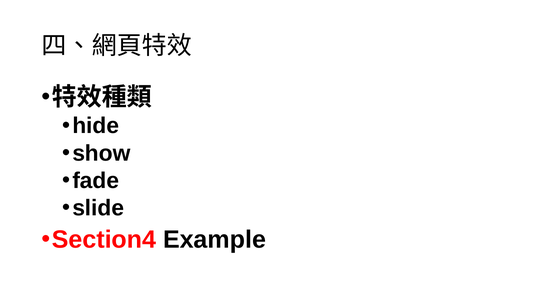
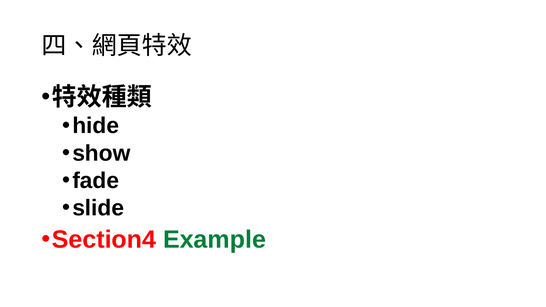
Example colour: black -> green
